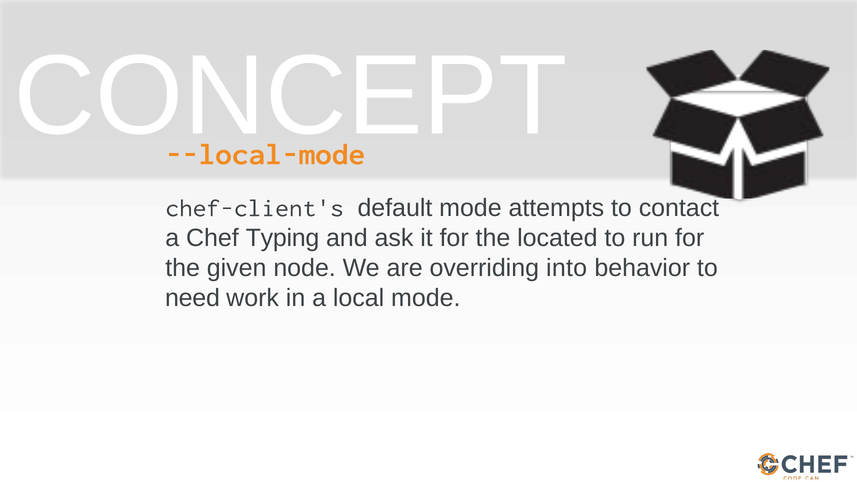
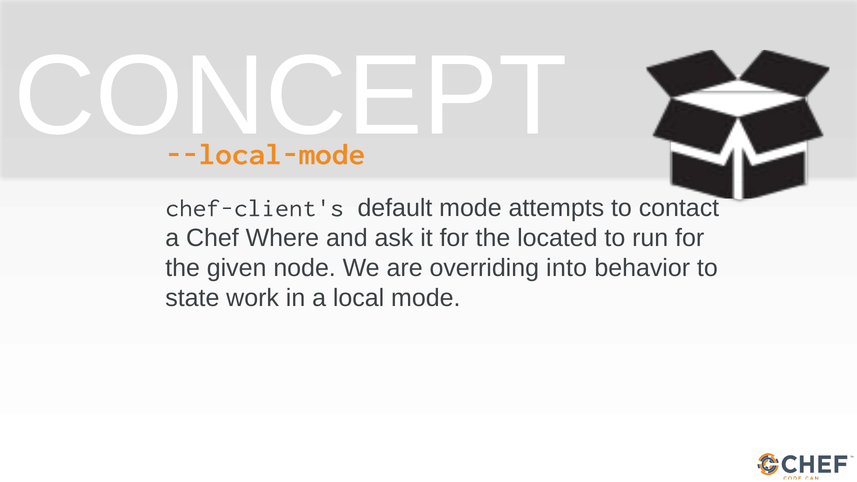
Typing: Typing -> Where
need: need -> state
